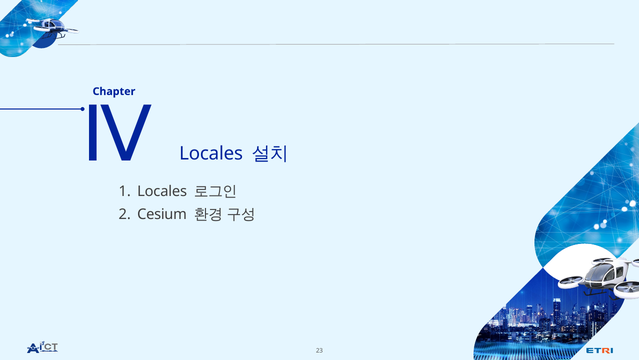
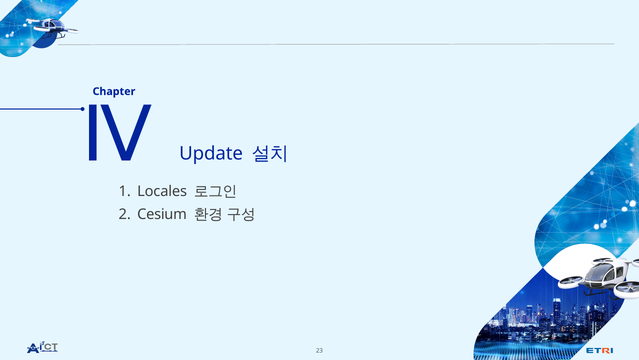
Locales at (211, 154): Locales -> Update
